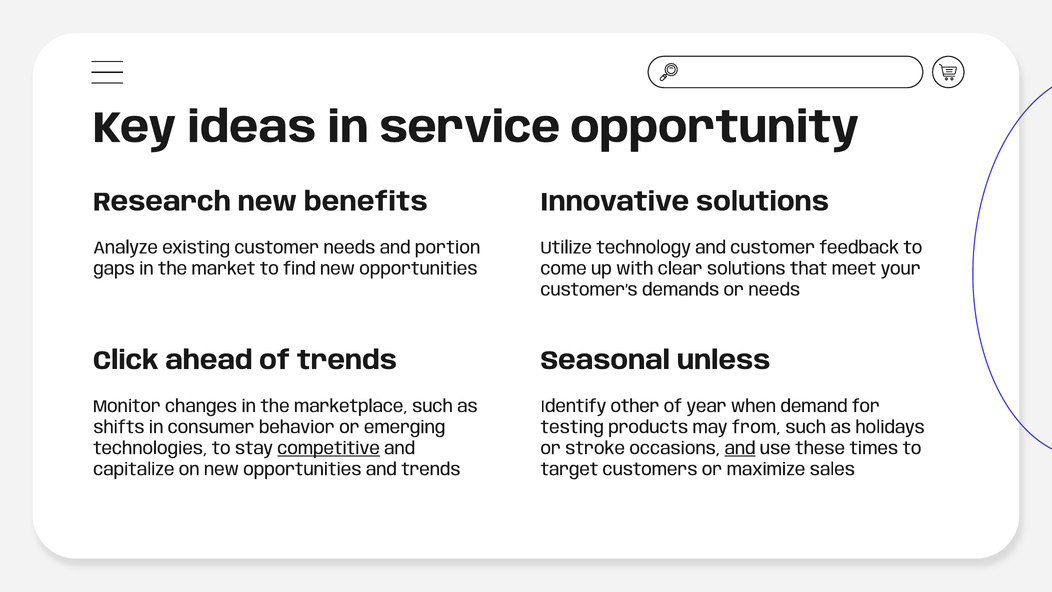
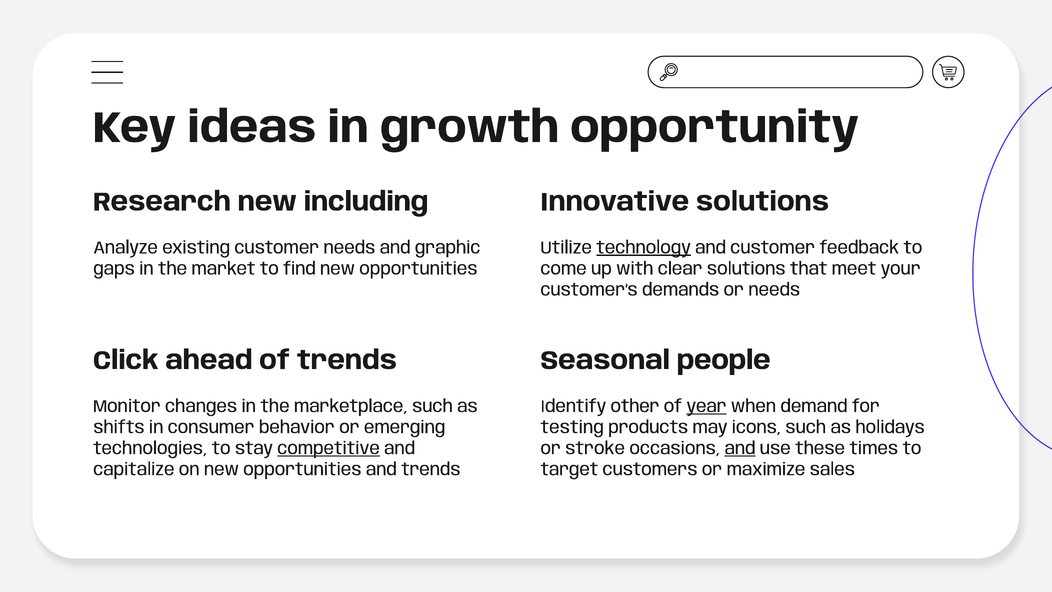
service: service -> growth
benefits: benefits -> including
portion: portion -> graphic
technology underline: none -> present
unless: unless -> people
year underline: none -> present
from: from -> icons
